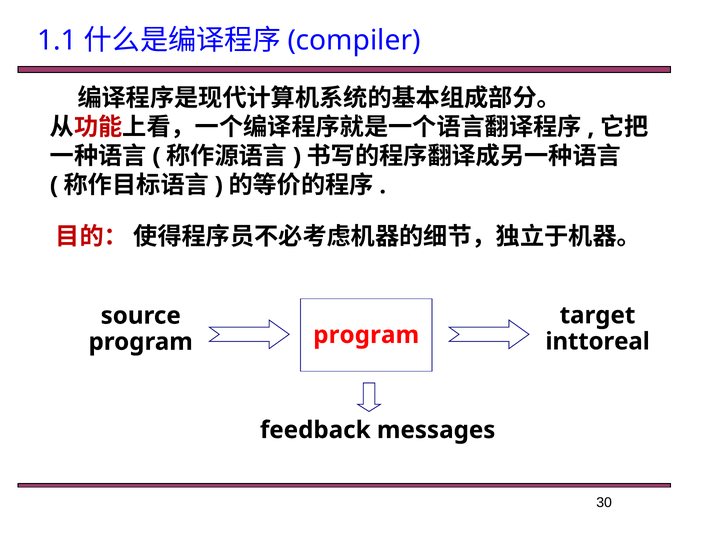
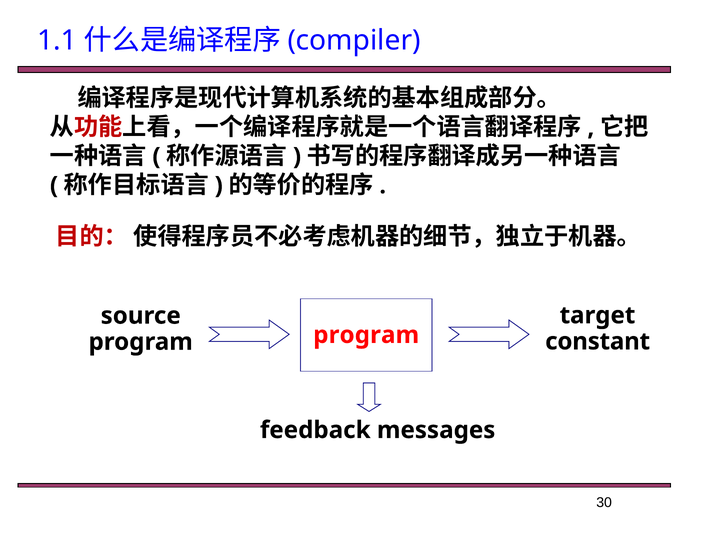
inttoreal: inttoreal -> constant
